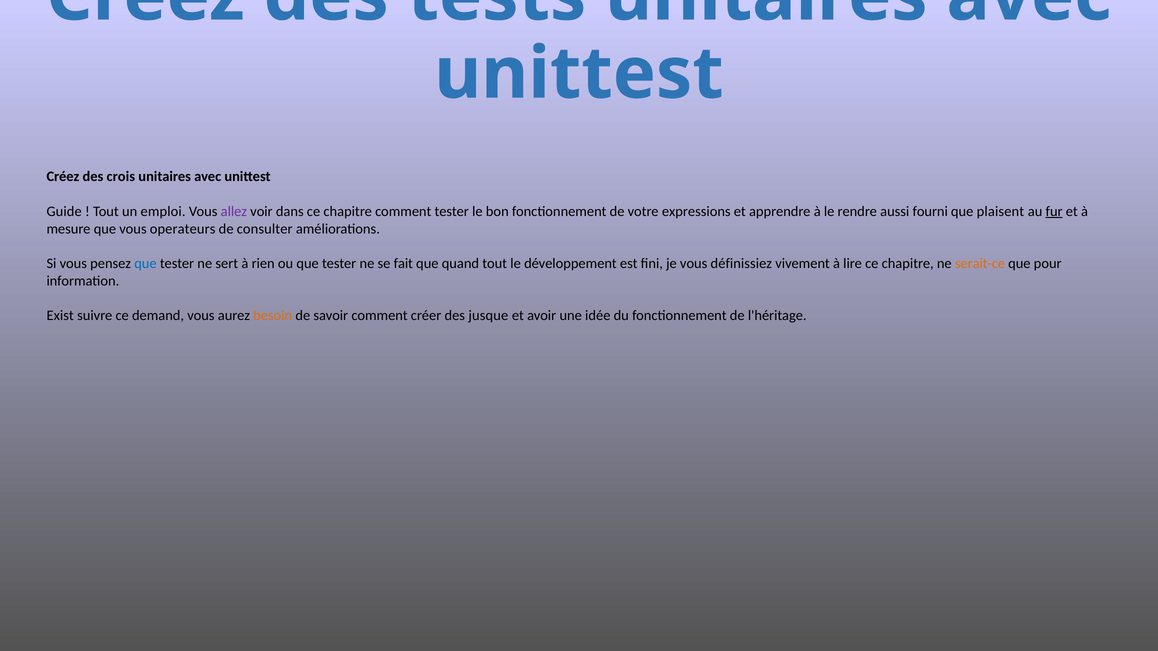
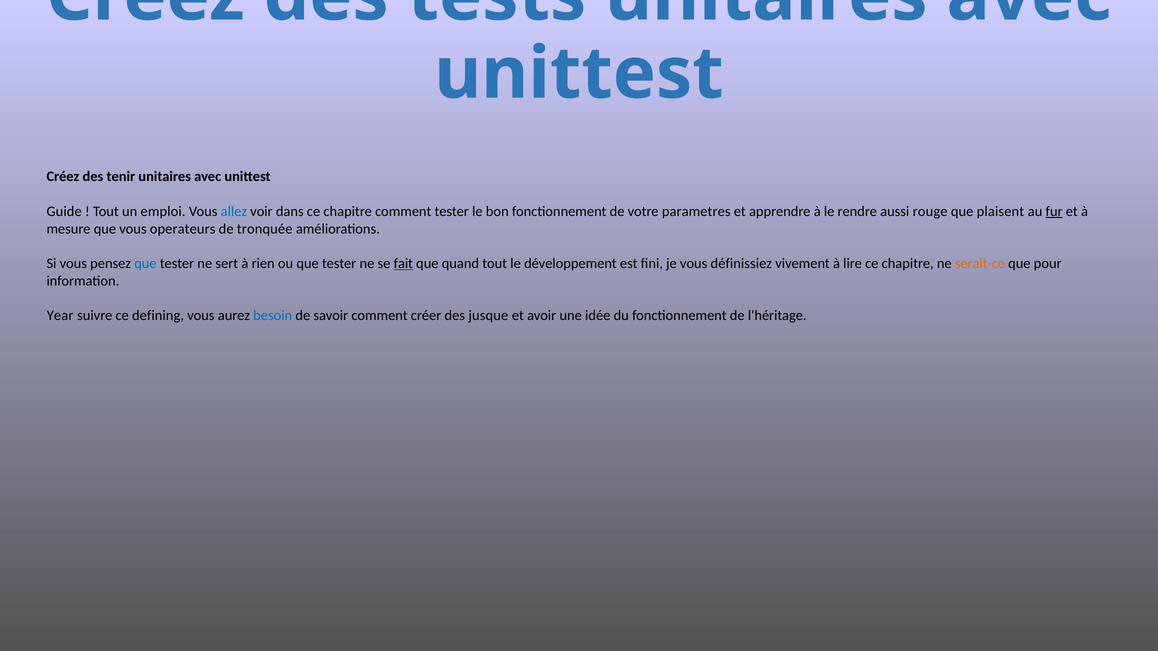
crois: crois -> tenir
allez colour: purple -> blue
expressions: expressions -> parametres
fourni: fourni -> rouge
consulter: consulter -> tronquée
fait underline: none -> present
Exist: Exist -> Year
demand: demand -> defining
besoin colour: orange -> blue
